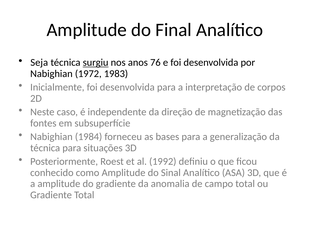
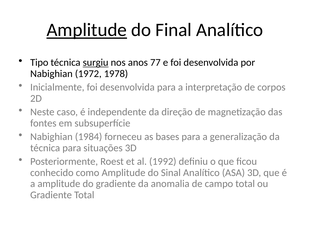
Amplitude at (87, 30) underline: none -> present
Seja: Seja -> Tipo
76: 76 -> 77
1983: 1983 -> 1978
